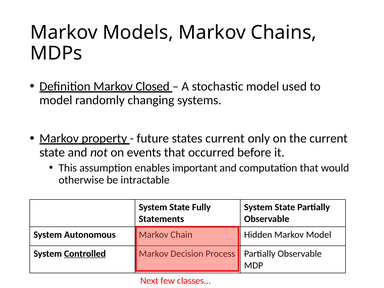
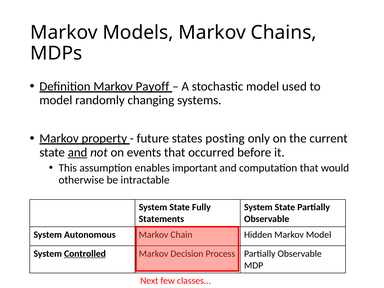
Closed: Closed -> Payoff
states current: current -> posting
and at (78, 152) underline: none -> present
